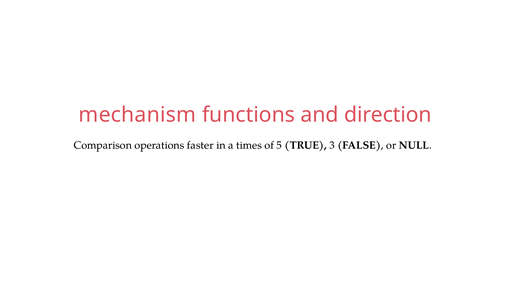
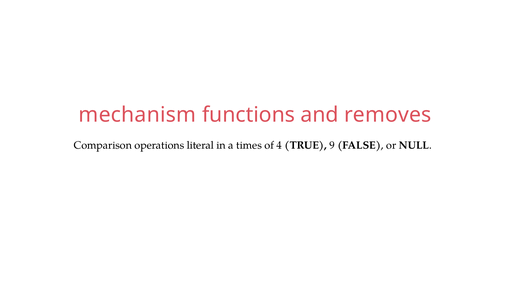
direction: direction -> removes
faster: faster -> literal
5: 5 -> 4
3: 3 -> 9
